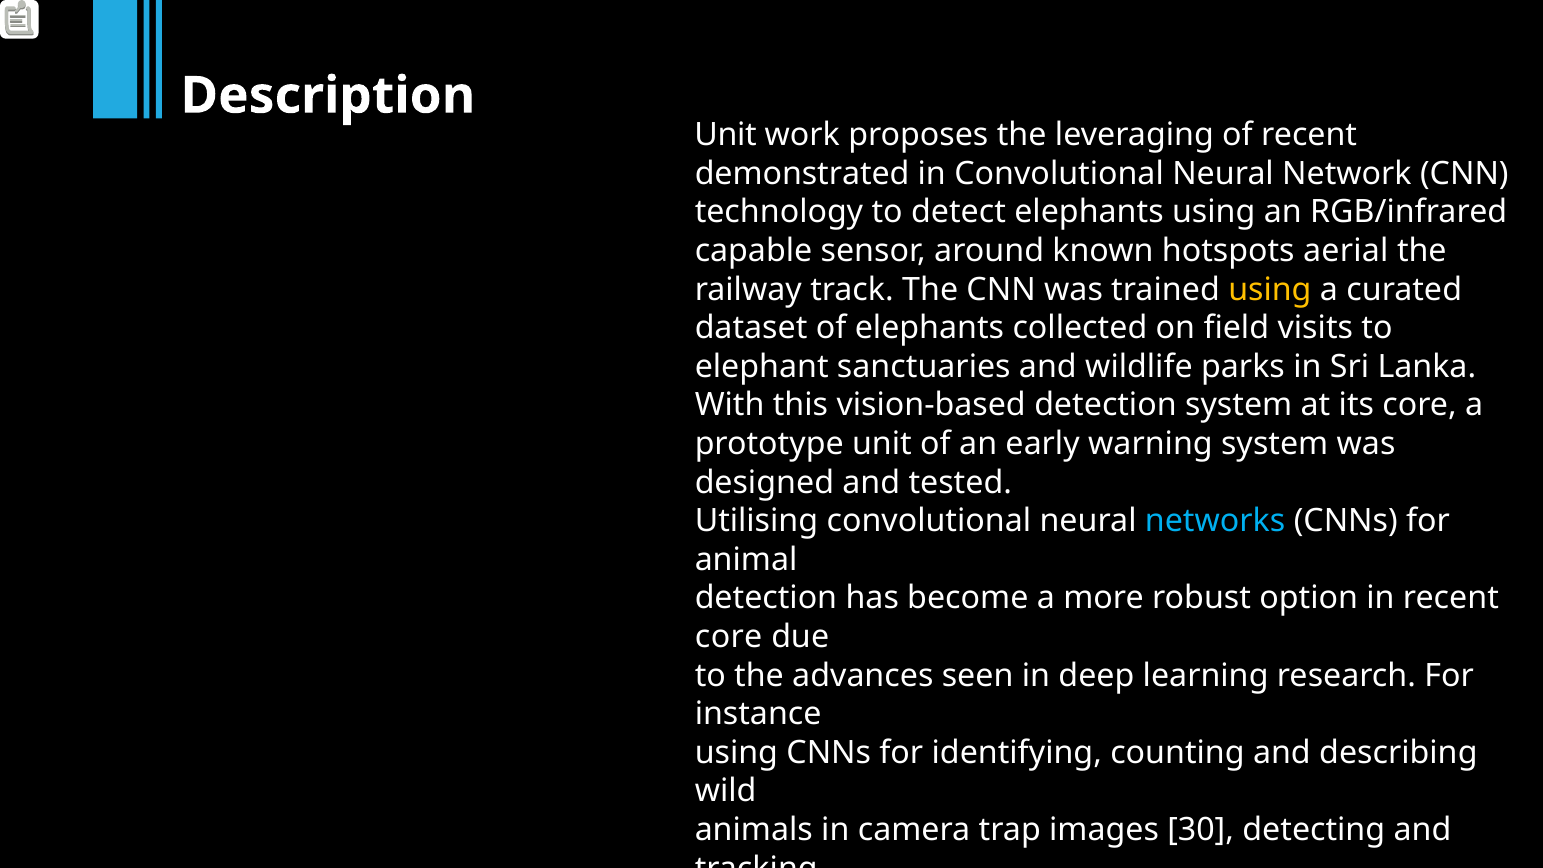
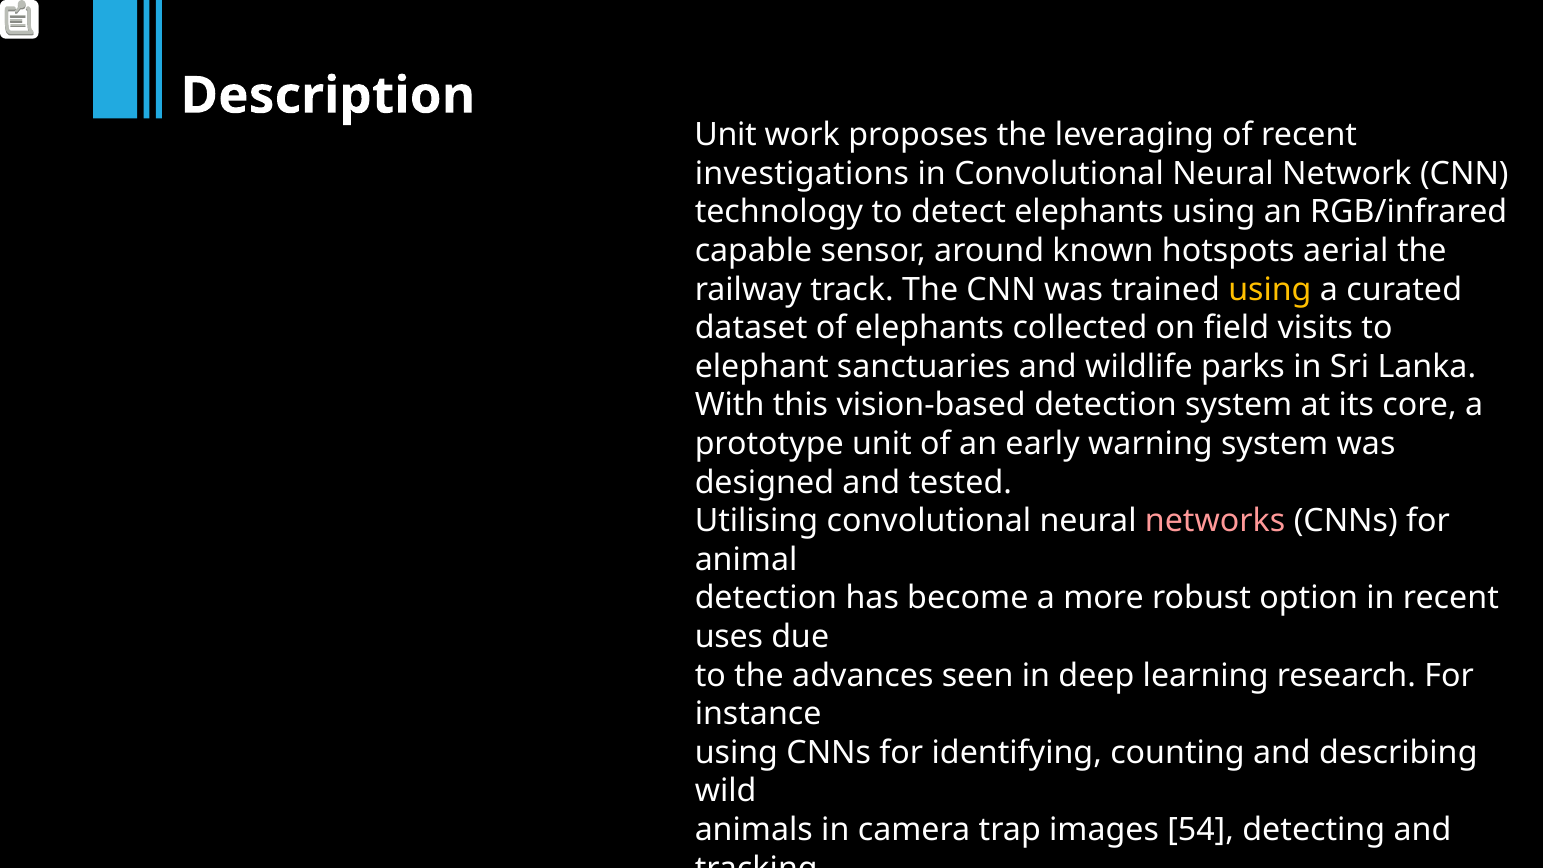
demonstrated at (802, 174): demonstrated -> investigations
networks colour: light blue -> pink
core at (729, 637): core -> uses
30: 30 -> 54
